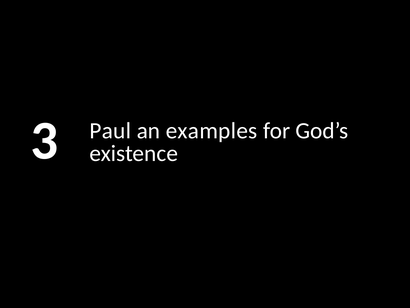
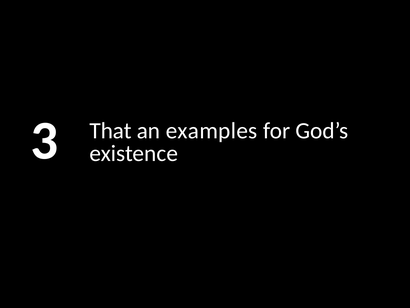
Paul: Paul -> That
